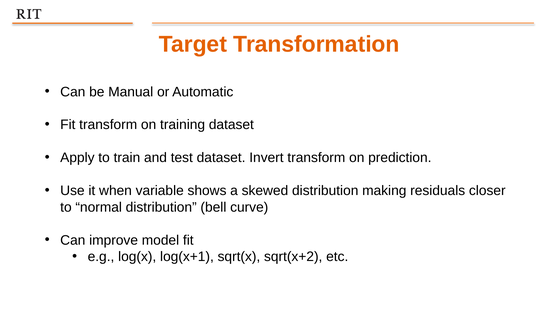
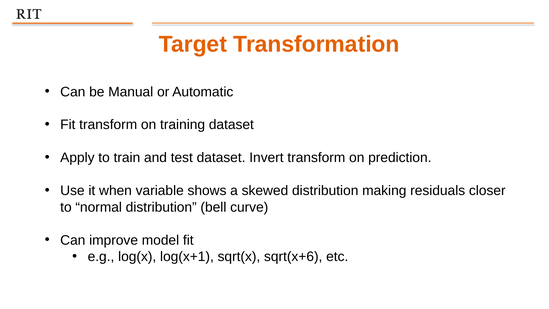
sqrt(x+2: sqrt(x+2 -> sqrt(x+6
